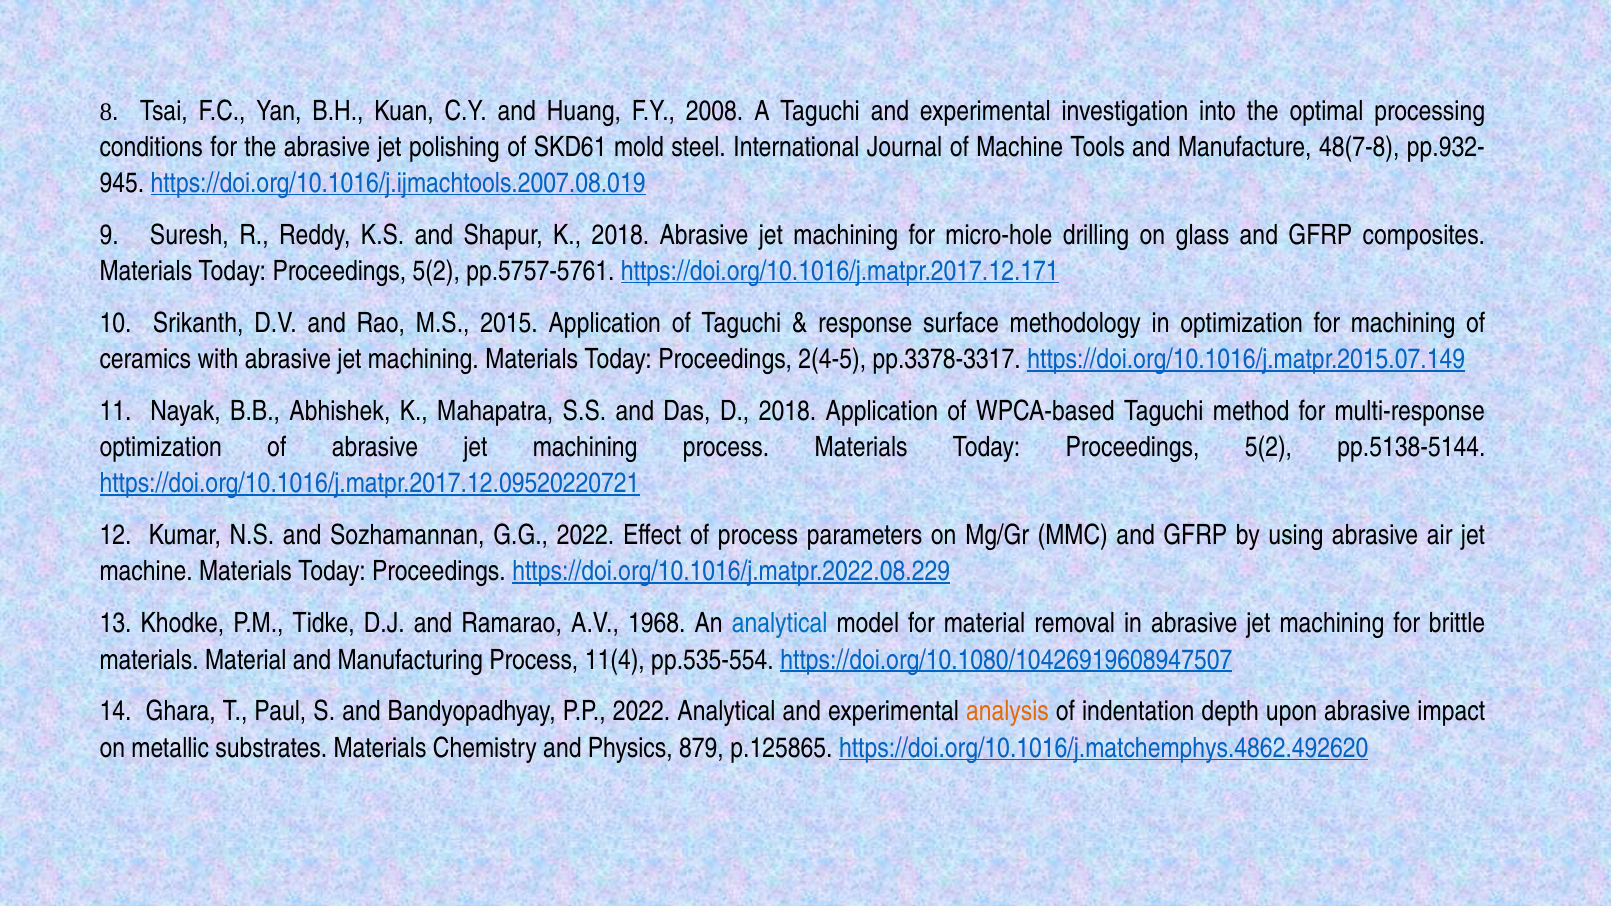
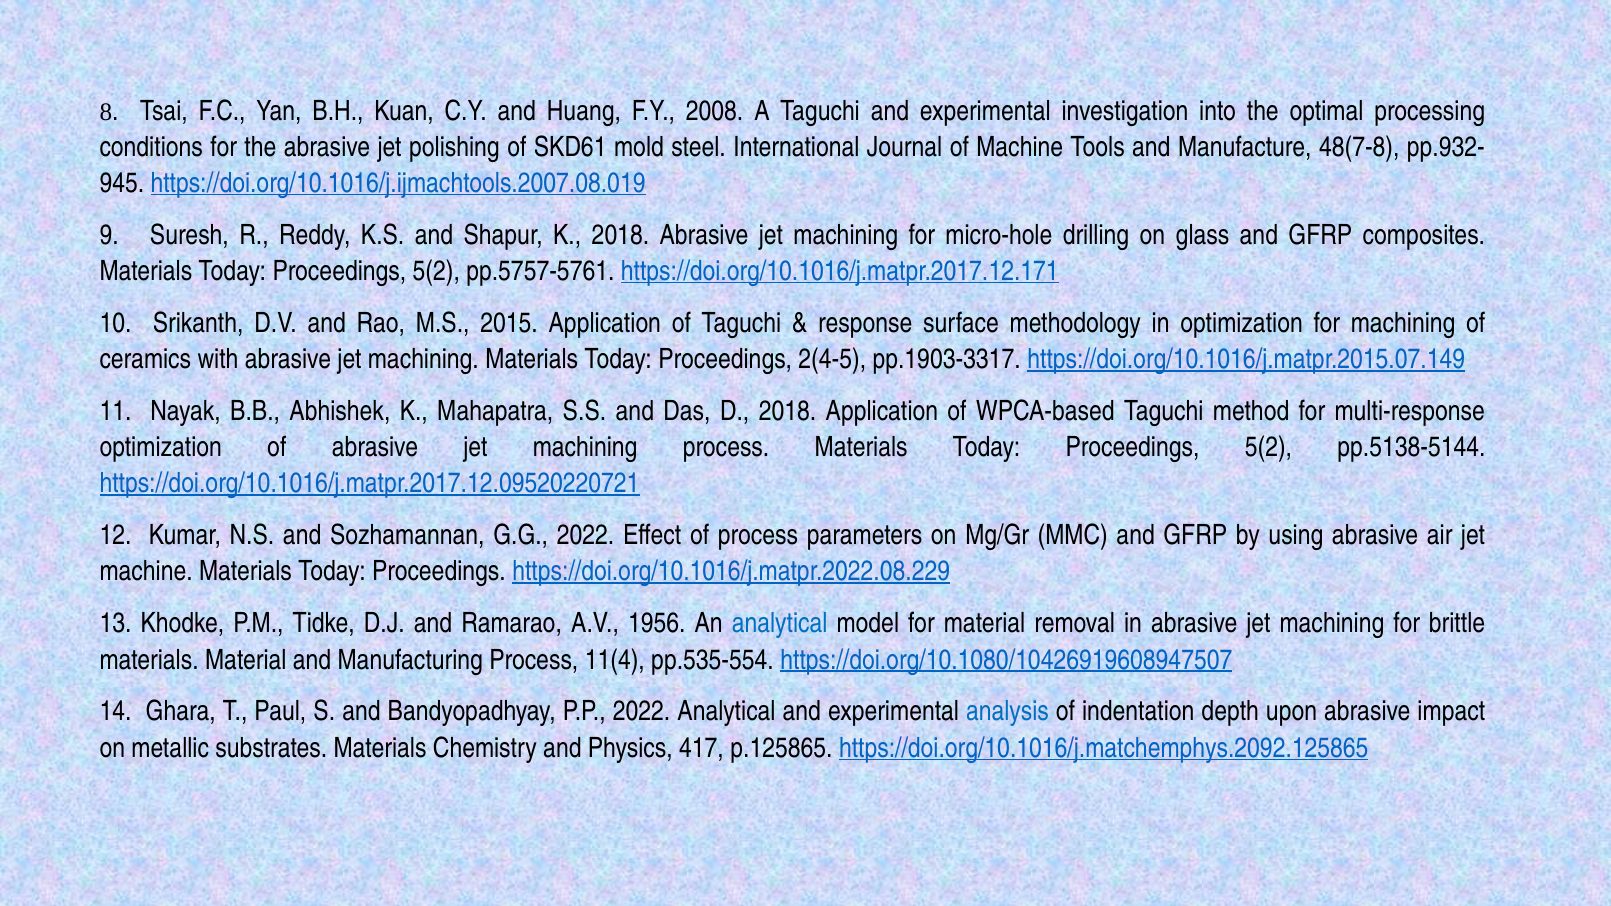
pp.3378-3317: pp.3378-3317 -> pp.1903-3317
1968: 1968 -> 1956
analysis colour: orange -> blue
879: 879 -> 417
https://doi.org/10.1016/j.matchemphys.4862.492620: https://doi.org/10.1016/j.matchemphys.4862.492620 -> https://doi.org/10.1016/j.matchemphys.2092.125865
